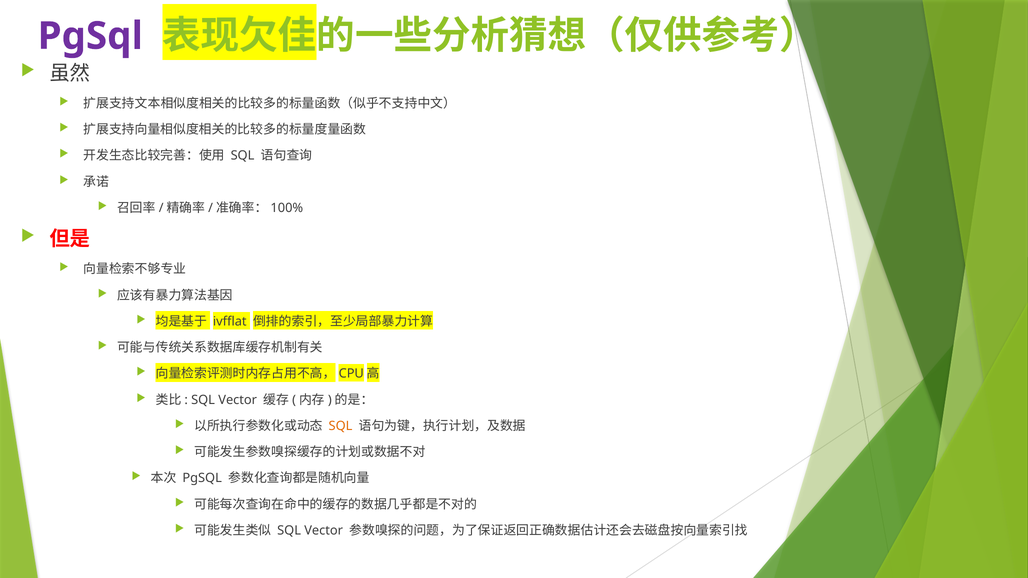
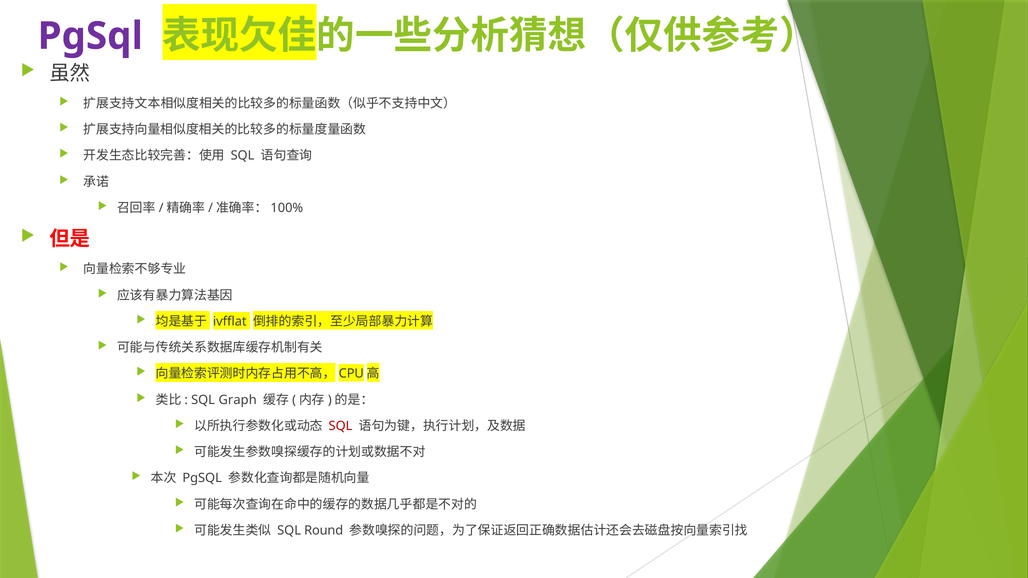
Vector at (238, 400): Vector -> Graph
SQL at (341, 426) colour: orange -> red
Vector at (324, 531): Vector -> Round
